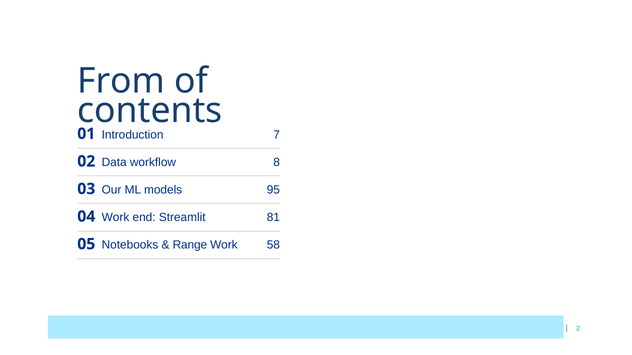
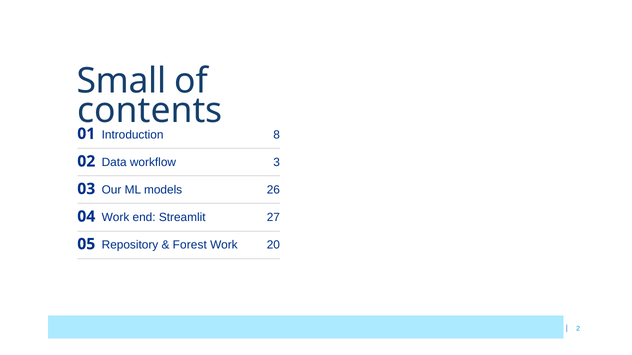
From: From -> Small
7: 7 -> 8
8: 8 -> 3
95: 95 -> 26
81: 81 -> 27
Notebooks: Notebooks -> Repository
Range: Range -> Forest
58: 58 -> 20
